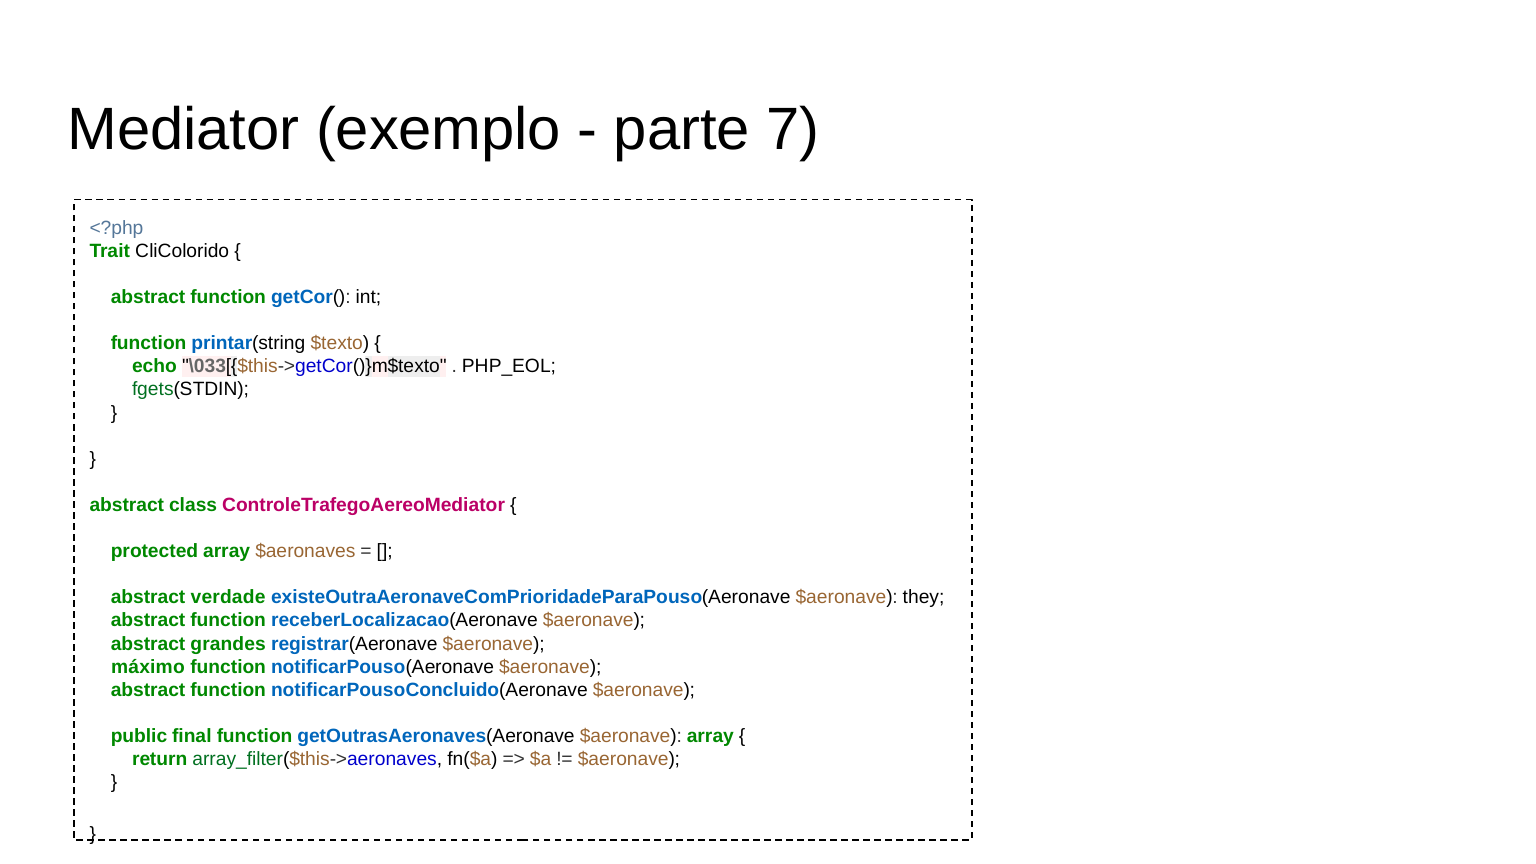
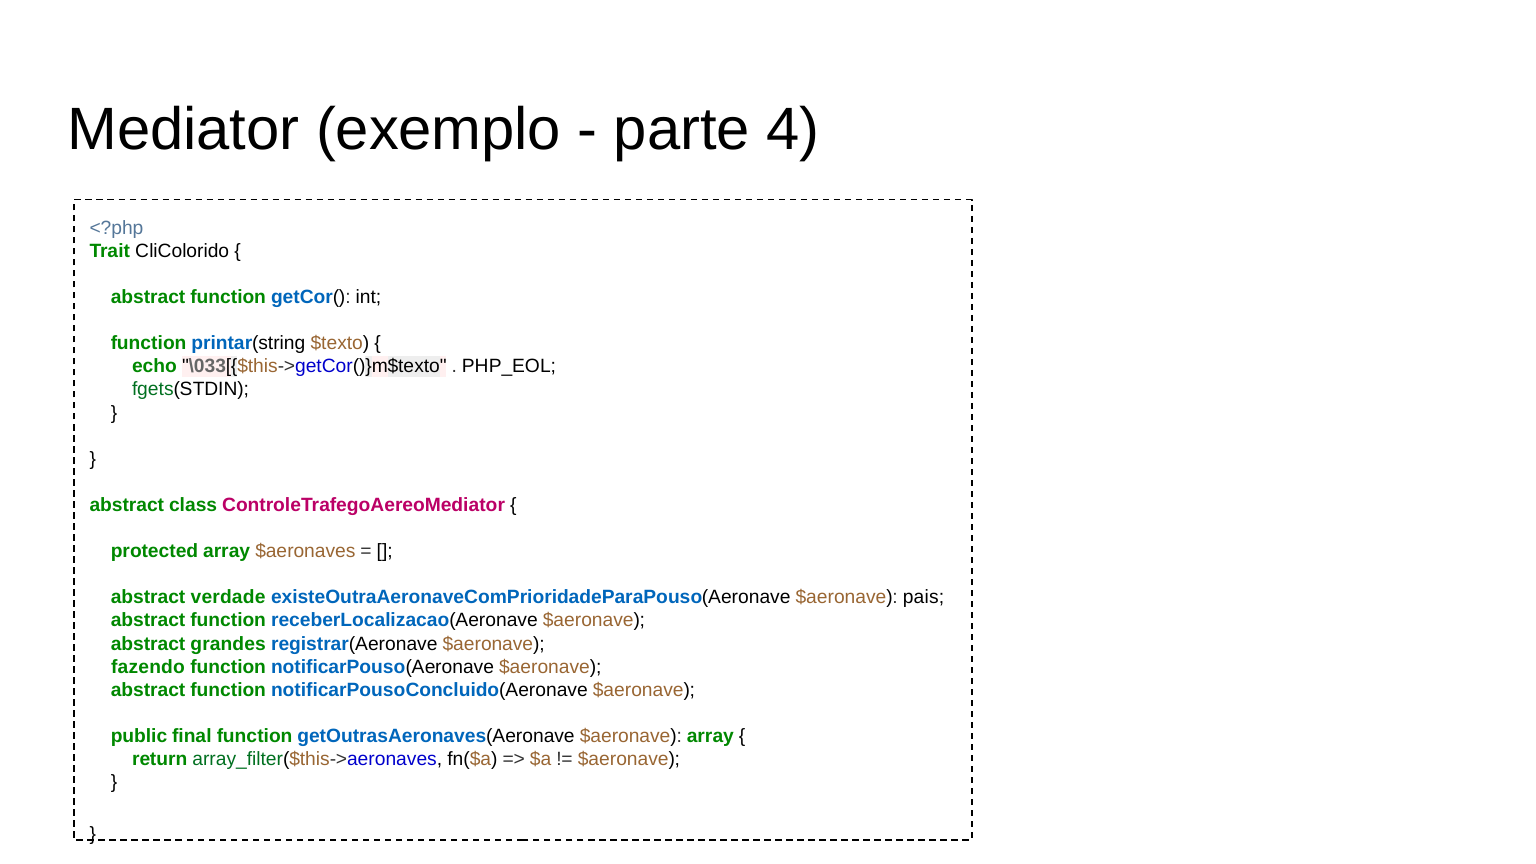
7: 7 -> 4
they: they -> pais
máximo: máximo -> fazendo
